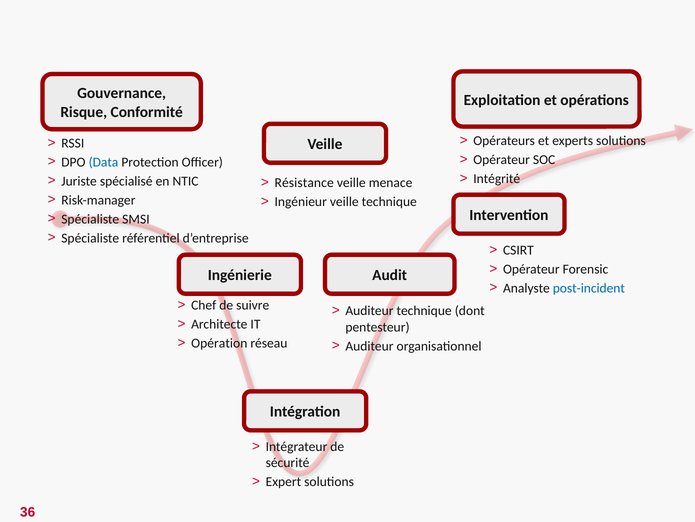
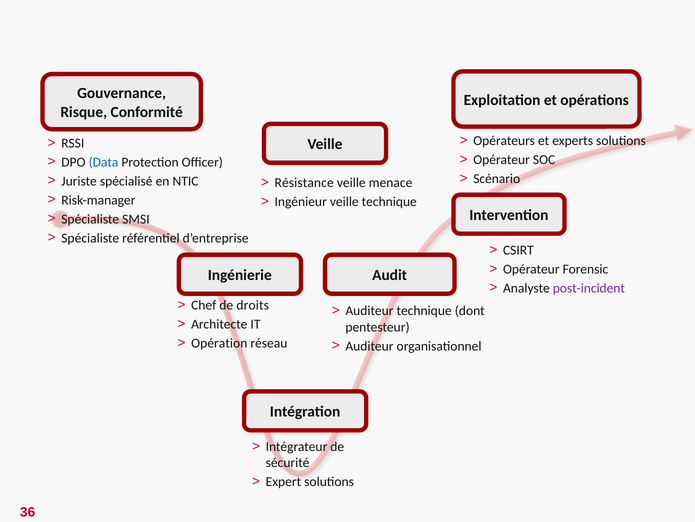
Intégrité: Intégrité -> Scénario
post-incident colour: blue -> purple
suivre: suivre -> droits
